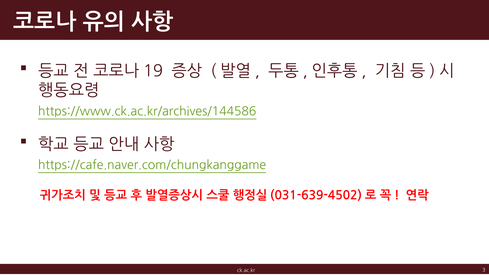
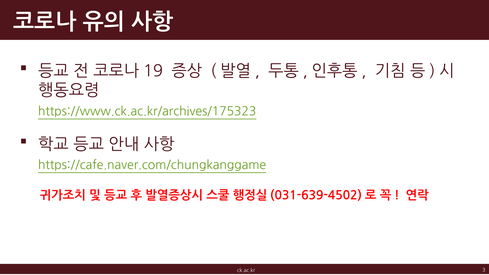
https://www.ck.ac.kr/archives/144586: https://www.ck.ac.kr/archives/144586 -> https://www.ck.ac.kr/archives/175323
